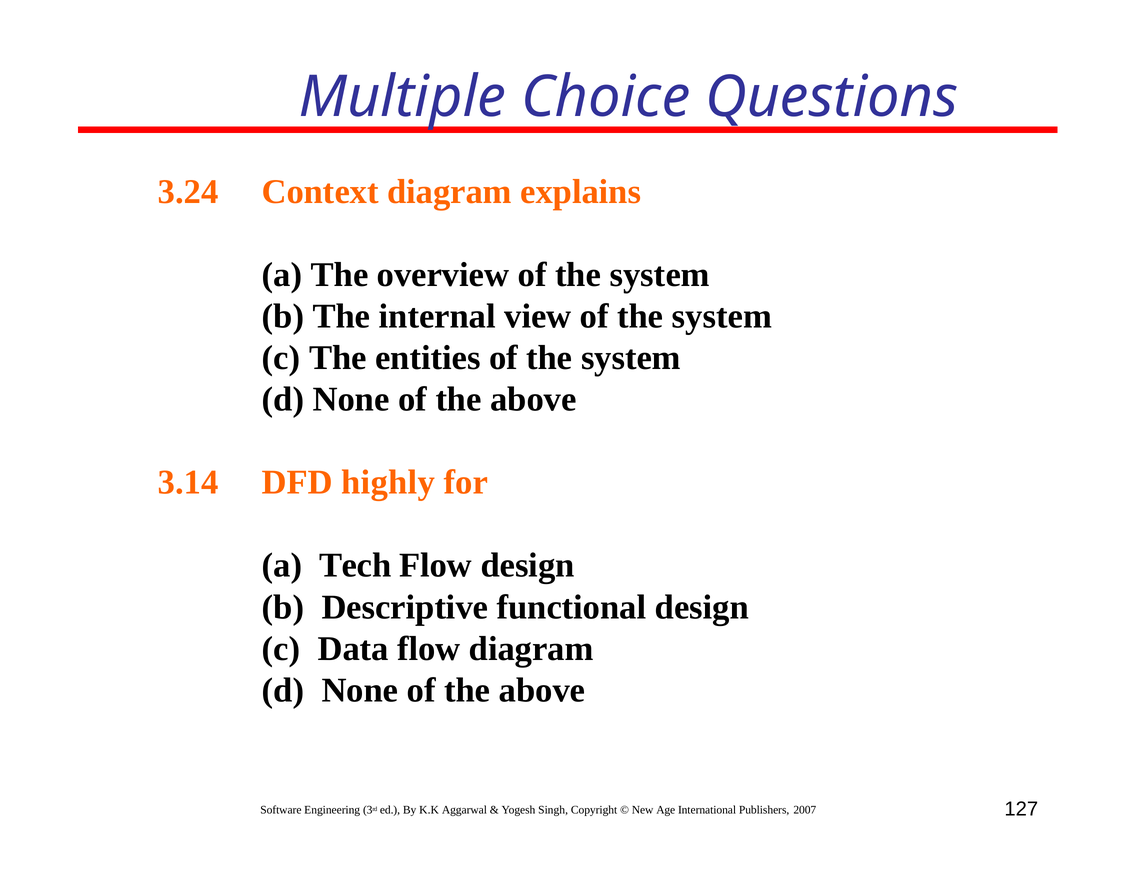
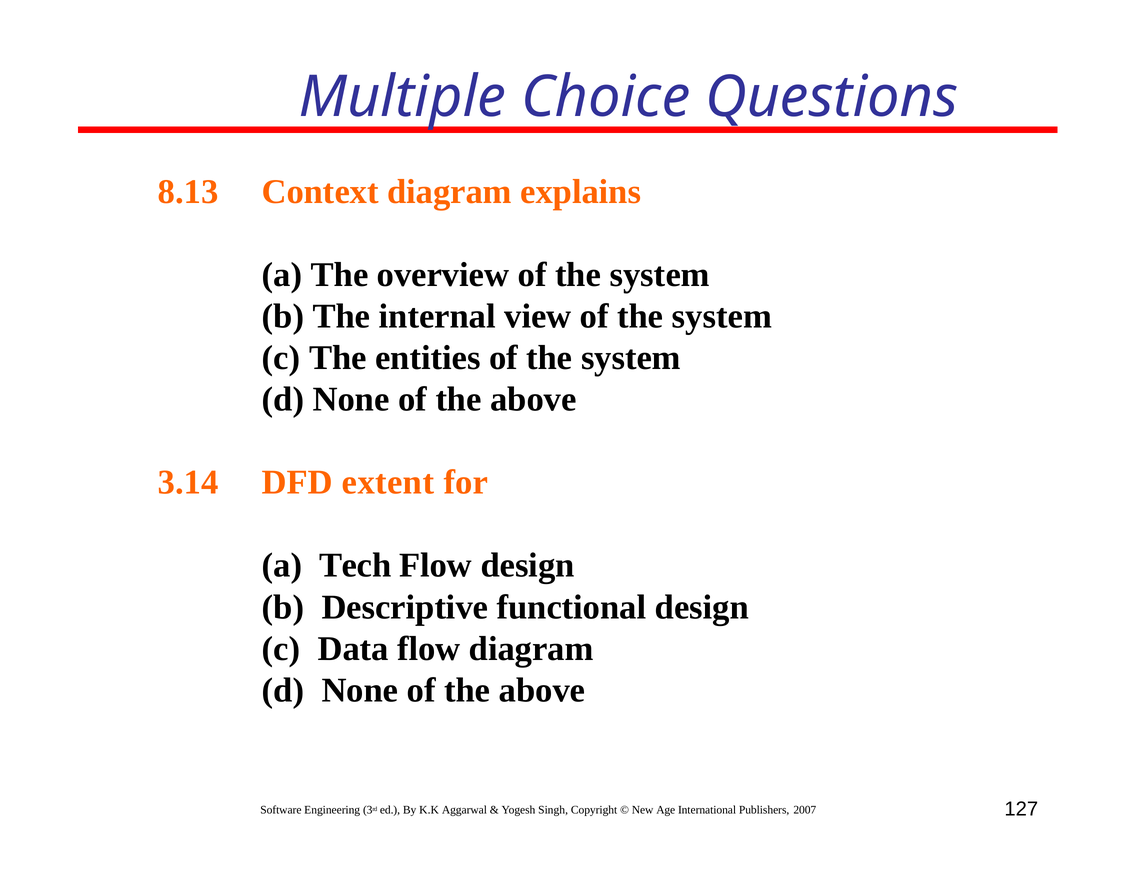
3.24: 3.24 -> 8.13
highly: highly -> extent
